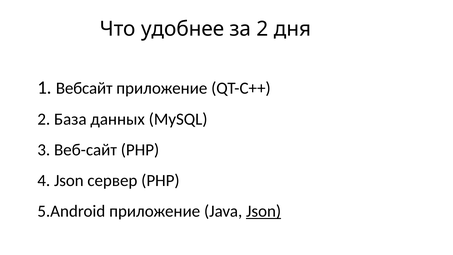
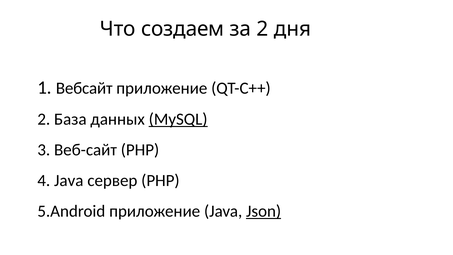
удобнее: удобнее -> создаем
MySQL underline: none -> present
Json at (69, 180): Json -> Java
